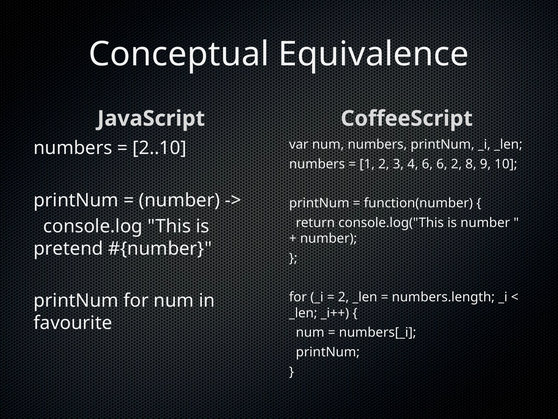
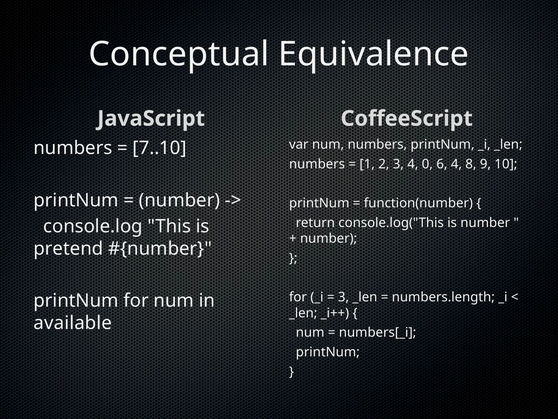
2..10: 2..10 -> 7..10
4 6: 6 -> 0
6 2: 2 -> 4
2 at (344, 297): 2 -> 3
favourite: favourite -> available
